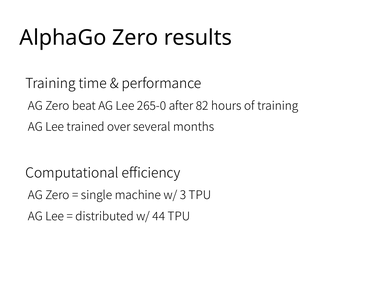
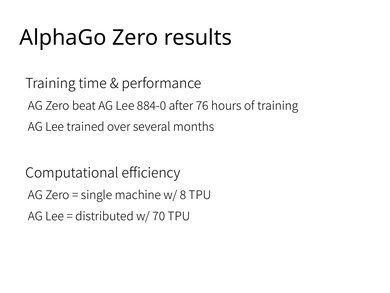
265-0: 265-0 -> 884-0
82: 82 -> 76
3: 3 -> 8
44: 44 -> 70
